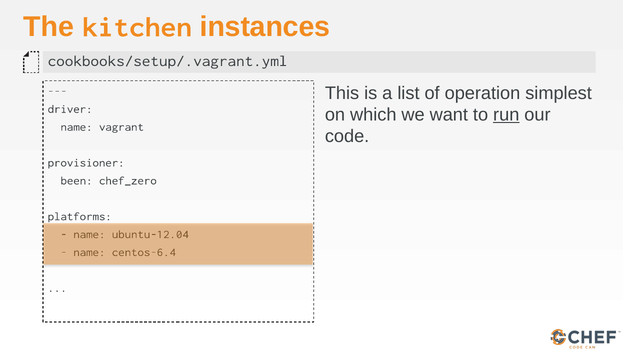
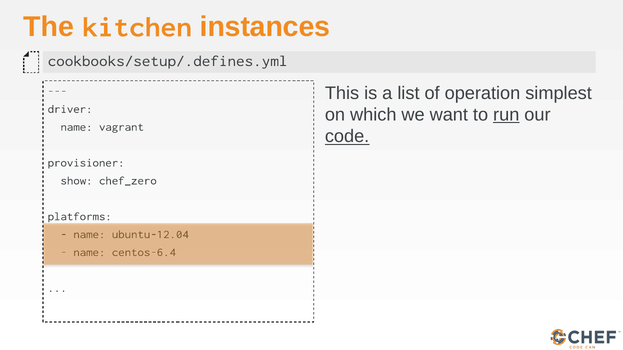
cookbooks/setup/.vagrant.yml: cookbooks/setup/.vagrant.yml -> cookbooks/setup/.defines.yml
code underline: none -> present
been: been -> show
